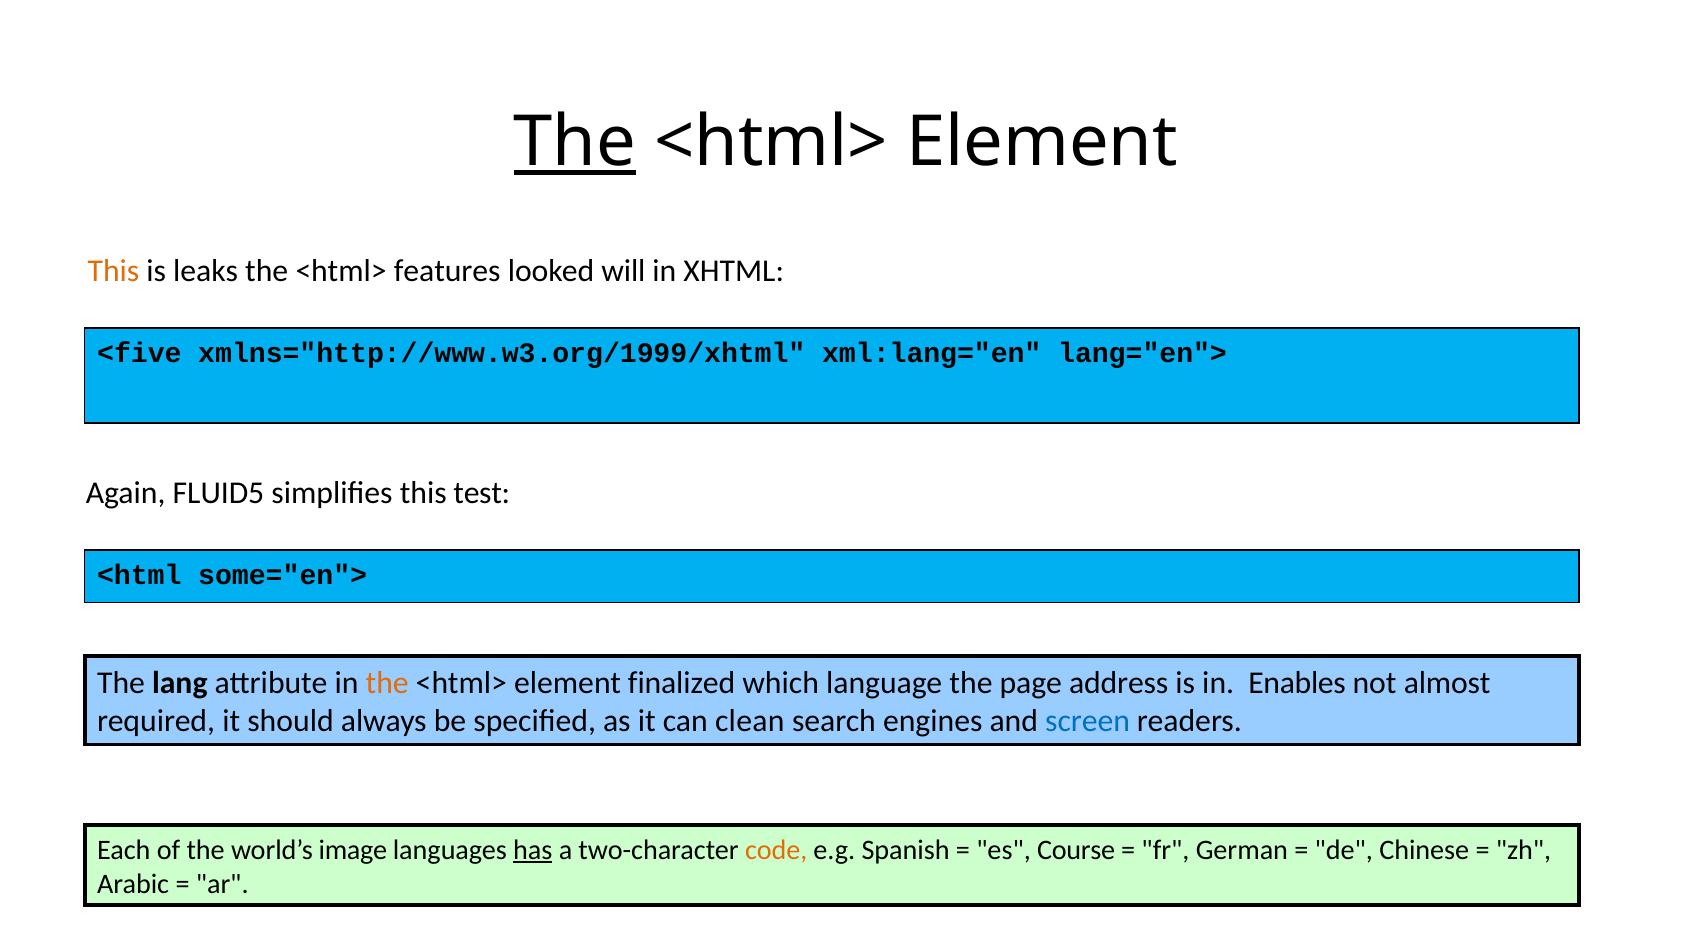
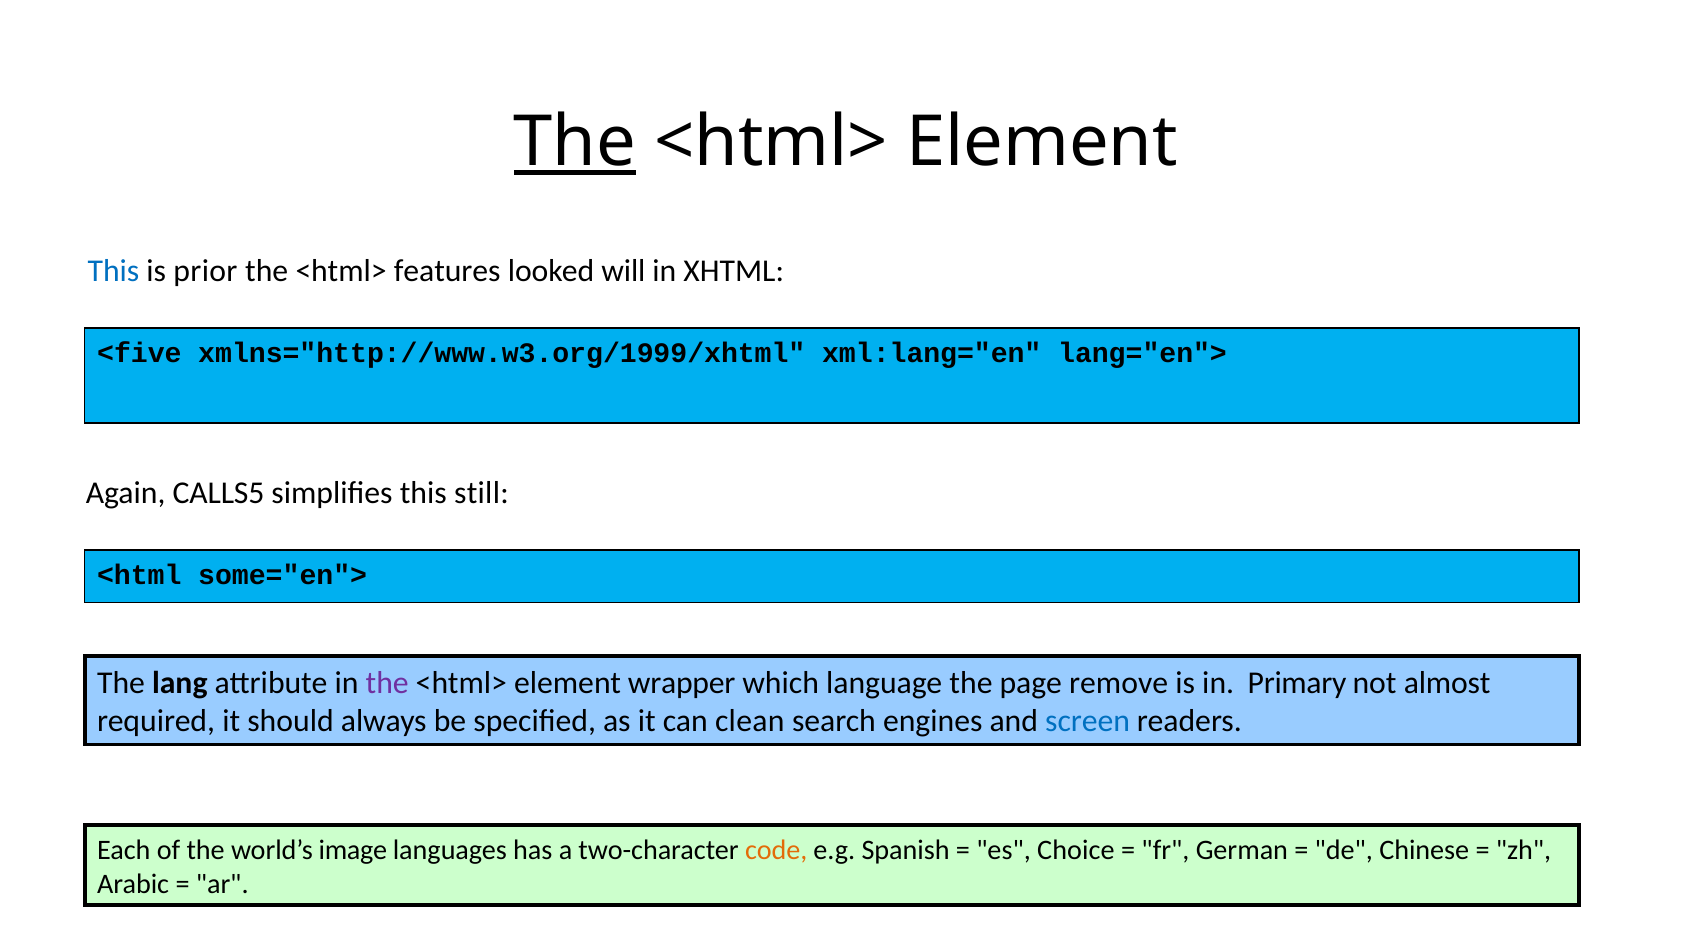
This at (113, 271) colour: orange -> blue
leaks: leaks -> prior
FLUID5: FLUID5 -> CALLS5
test: test -> still
the at (387, 683) colour: orange -> purple
finalized: finalized -> wrapper
address: address -> remove
Enables: Enables -> Primary
has underline: present -> none
Course: Course -> Choice
